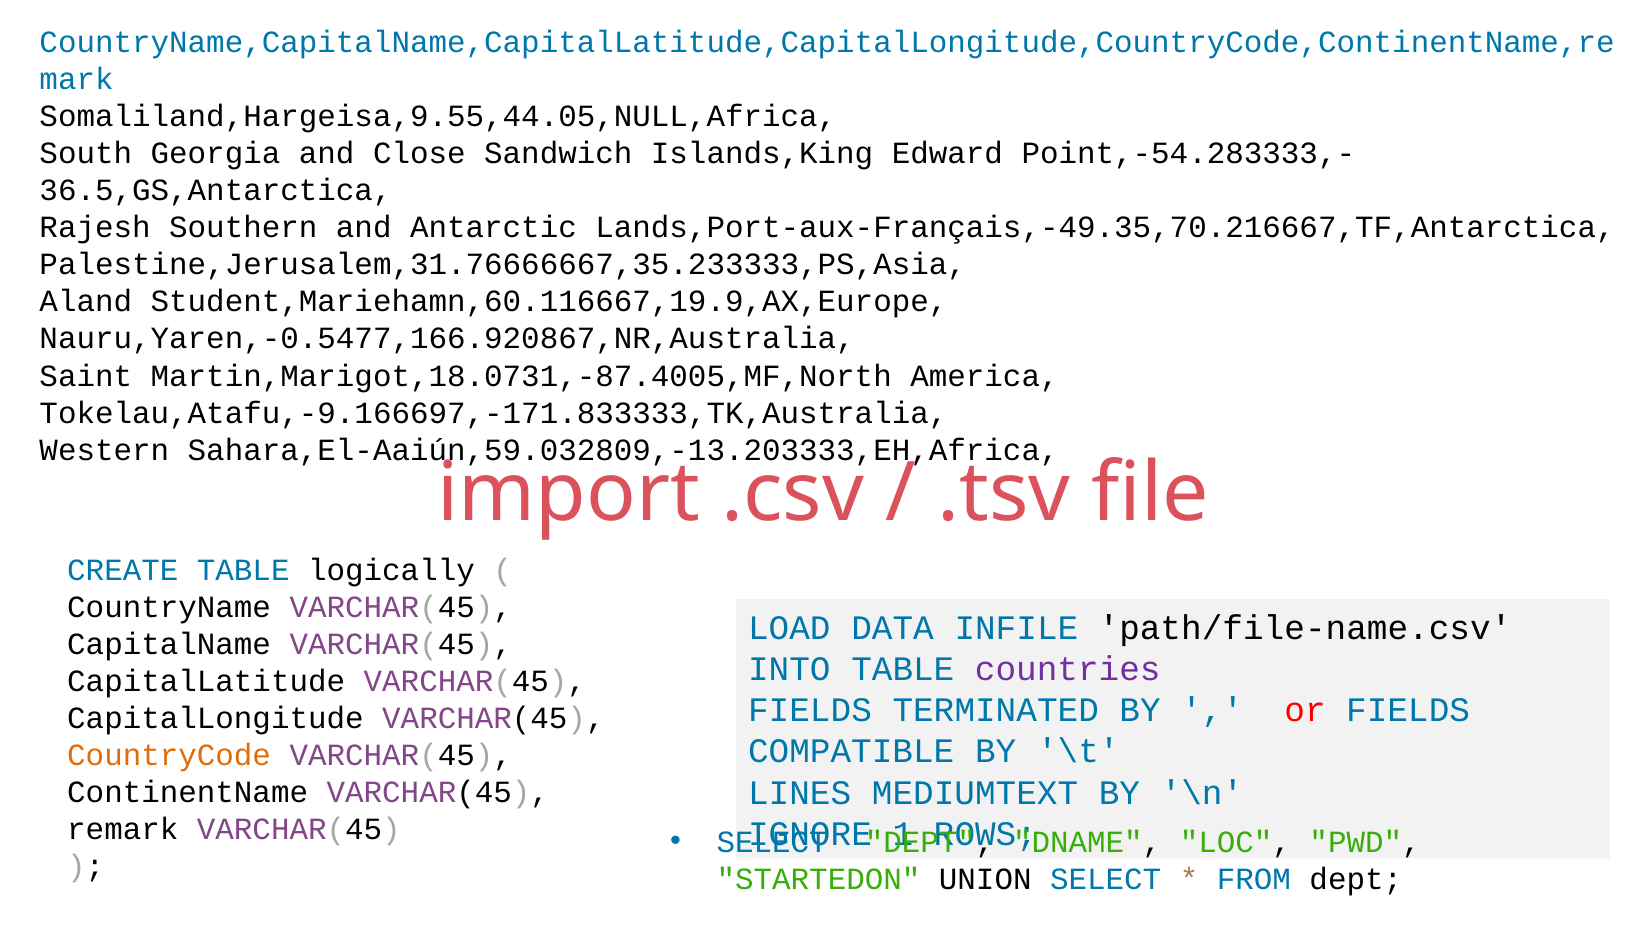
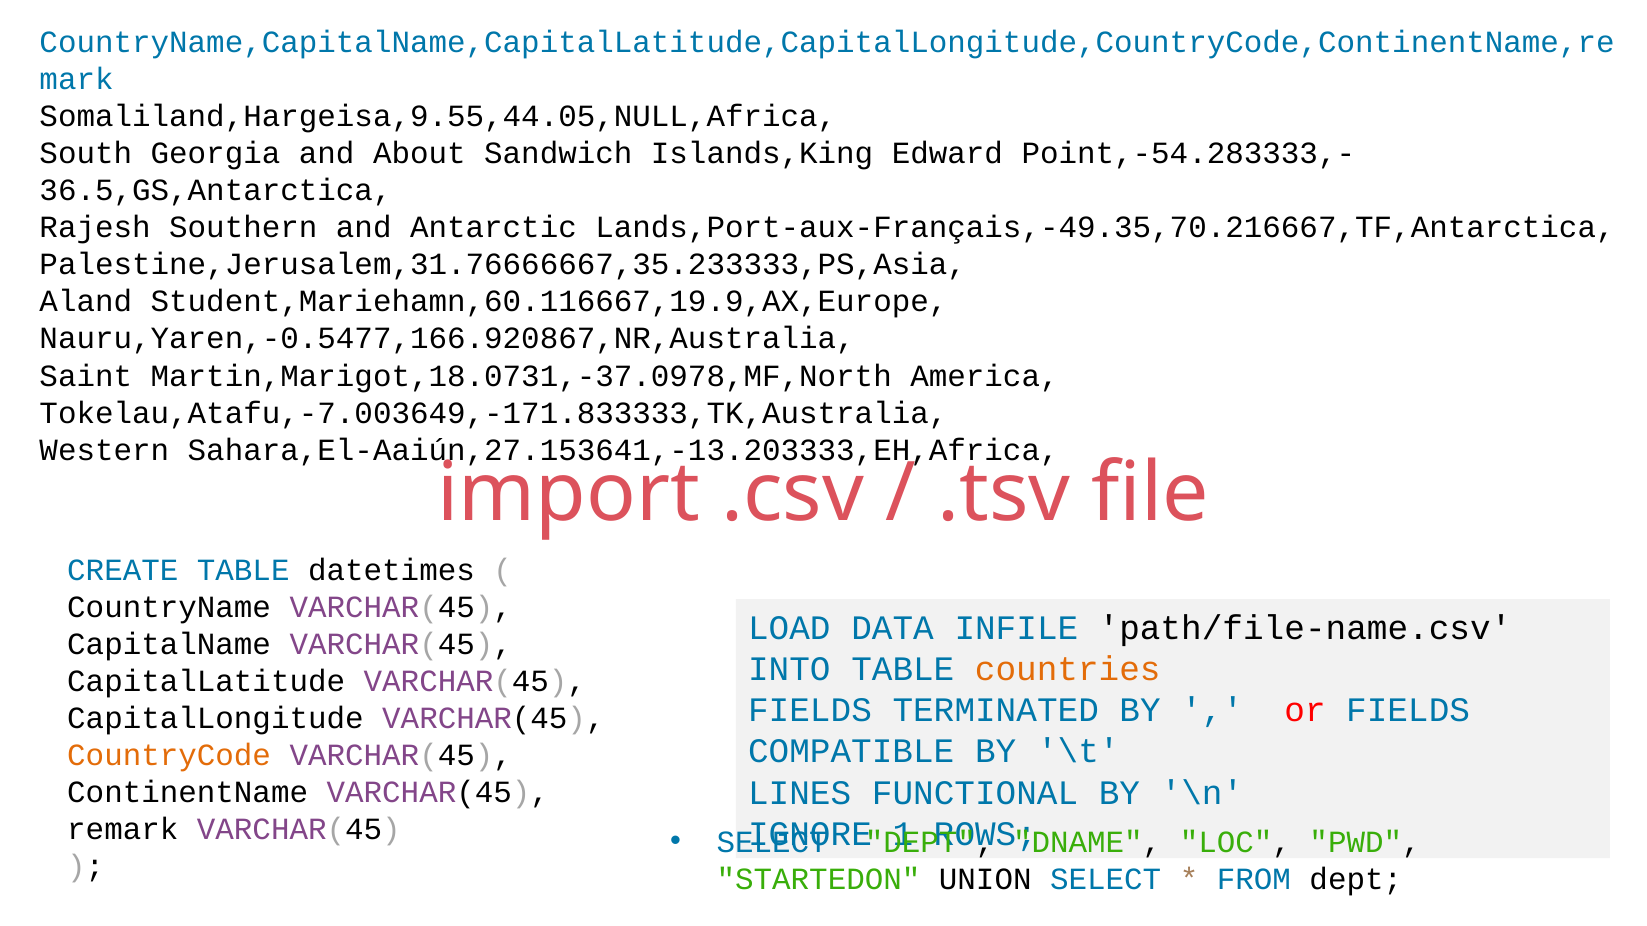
Close: Close -> About
Martin,Marigot,18.0731,-87.4005,MF,North: Martin,Marigot,18.0731,-87.4005,MF,North -> Martin,Marigot,18.0731,-37.0978,MF,North
Tokelau,Atafu,-9.166697,-171.833333,TK,Australia: Tokelau,Atafu,-9.166697,-171.833333,TK,Australia -> Tokelau,Atafu,-7.003649,-171.833333,TK,Australia
Sahara,El-Aaiún,59.032809,-13.203333,EH,Africa: Sahara,El-Aaiún,59.032809,-13.203333,EH,Africa -> Sahara,El-Aaiún,27.153641,-13.203333,EH,Africa
logically: logically -> datetimes
countries colour: purple -> orange
MEDIUMTEXT: MEDIUMTEXT -> FUNCTIONAL
